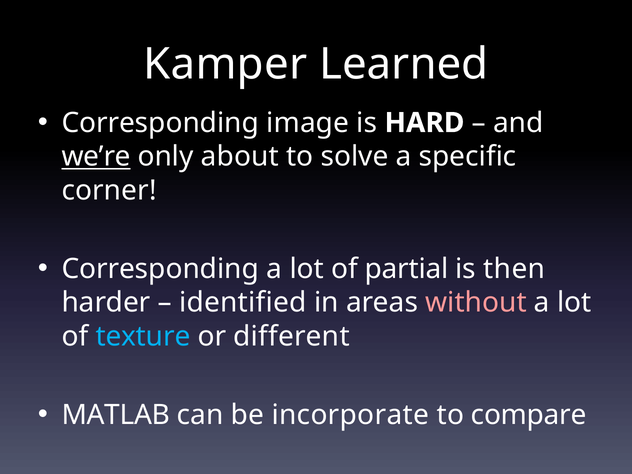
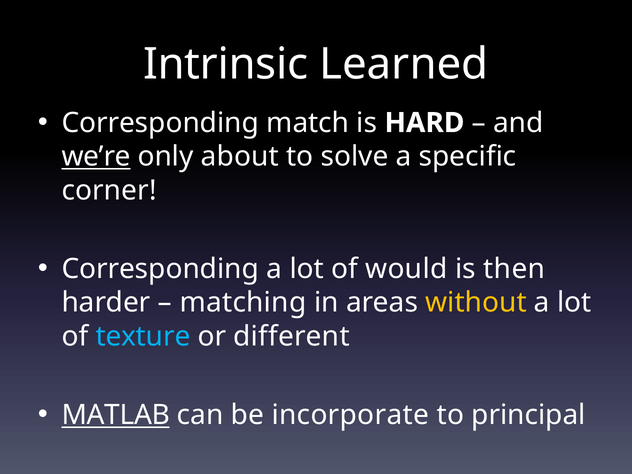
Kamper: Kamper -> Intrinsic
image: image -> match
partial: partial -> would
identified: identified -> matching
without colour: pink -> yellow
MATLAB underline: none -> present
compare: compare -> principal
